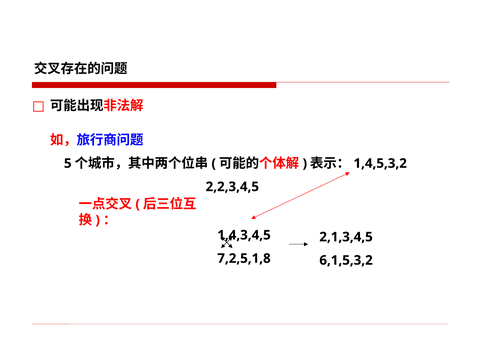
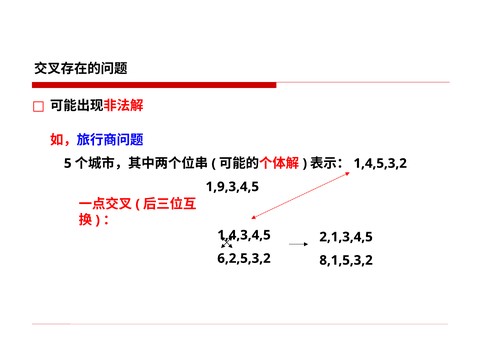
2,2,3,4,5: 2,2,3,4,5 -> 1,9,3,4,5
7,2,5,1,8: 7,2,5,1,8 -> 6,2,5,3,2
6,1,5,3,2: 6,1,5,3,2 -> 8,1,5,3,2
